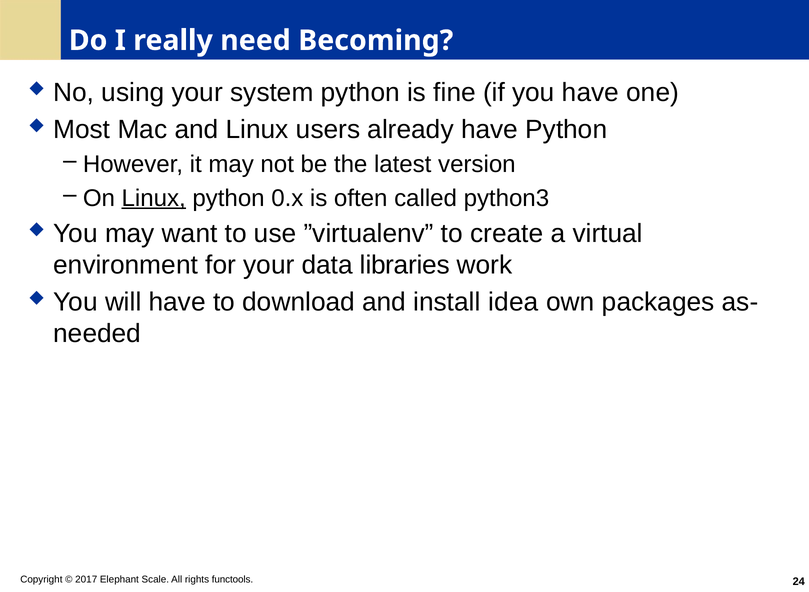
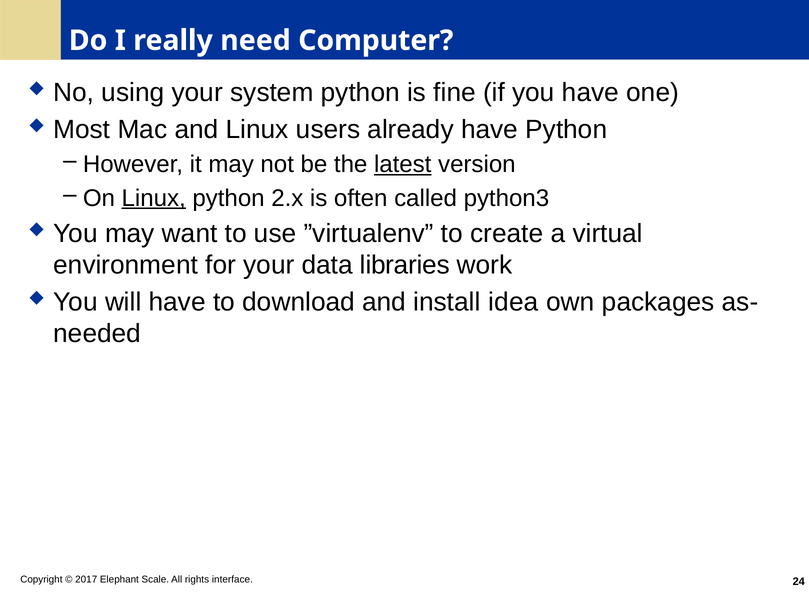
Becoming: Becoming -> Computer
latest underline: none -> present
0.x: 0.x -> 2.x
functools: functools -> interface
